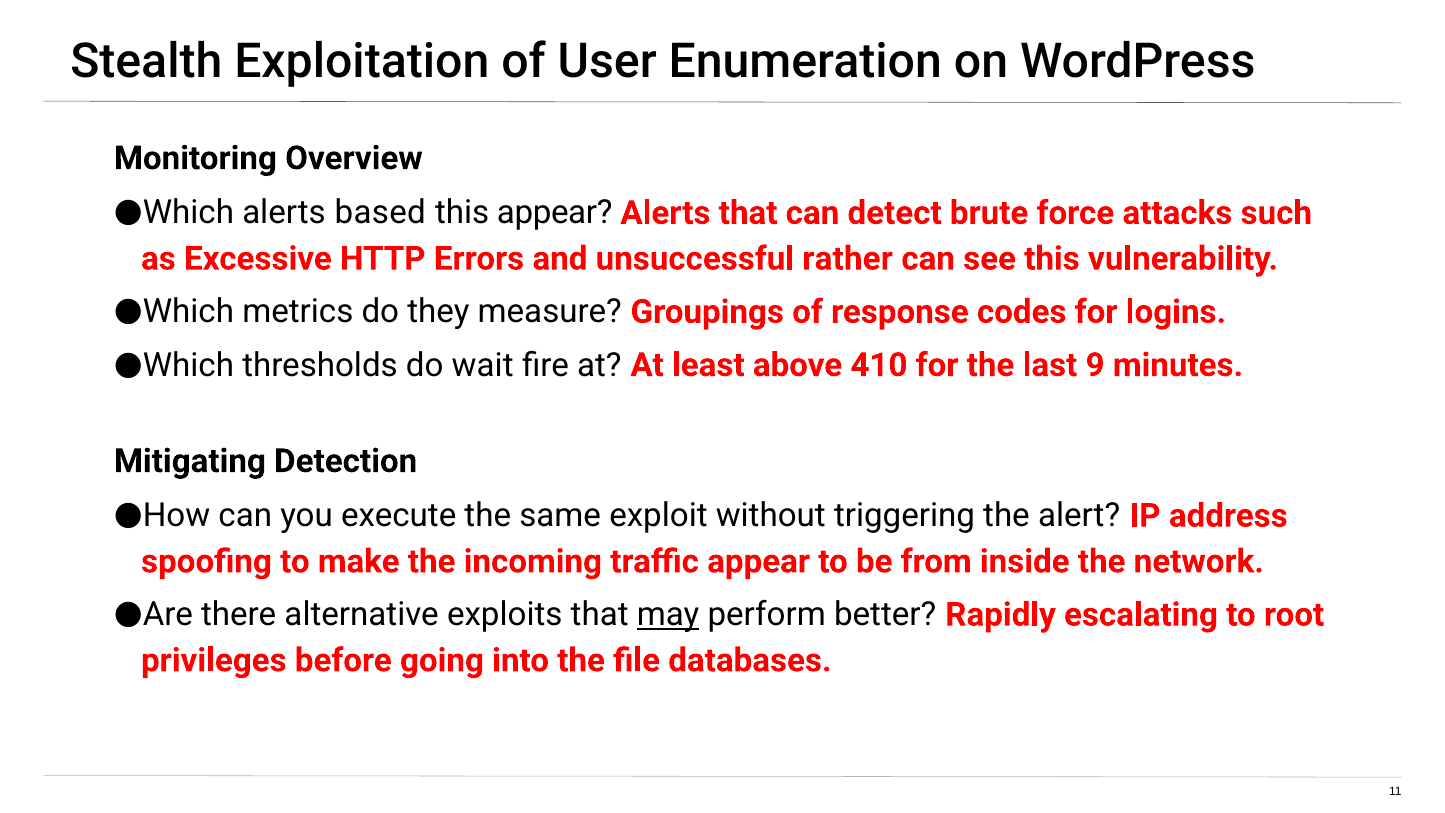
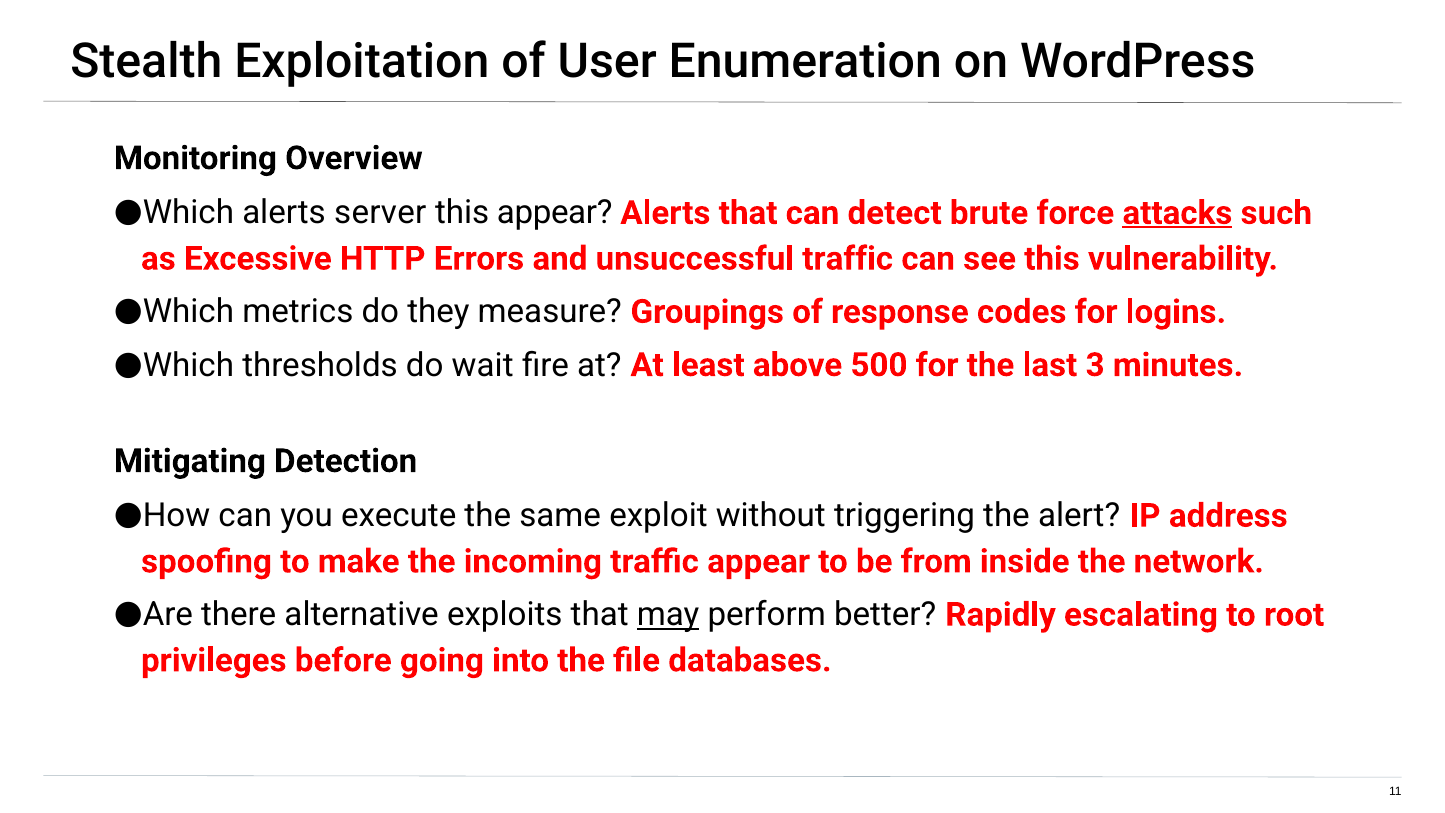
based: based -> server
attacks underline: none -> present
unsuccessful rather: rather -> traffic
410: 410 -> 500
9: 9 -> 3
